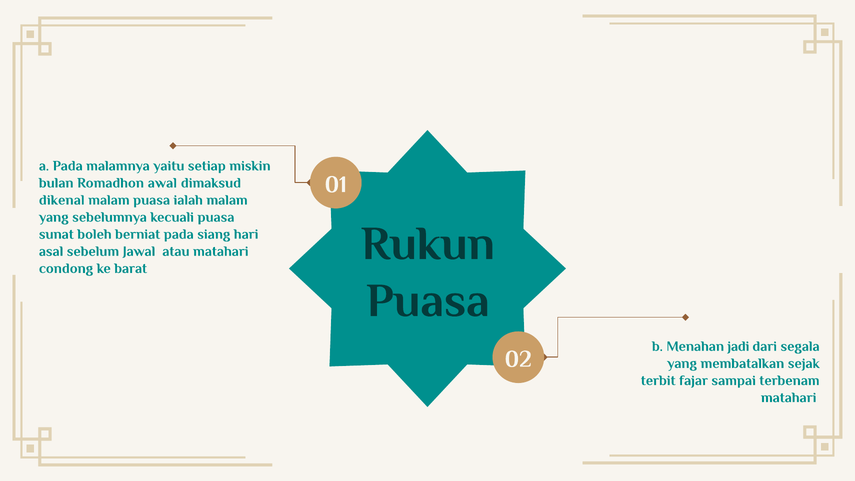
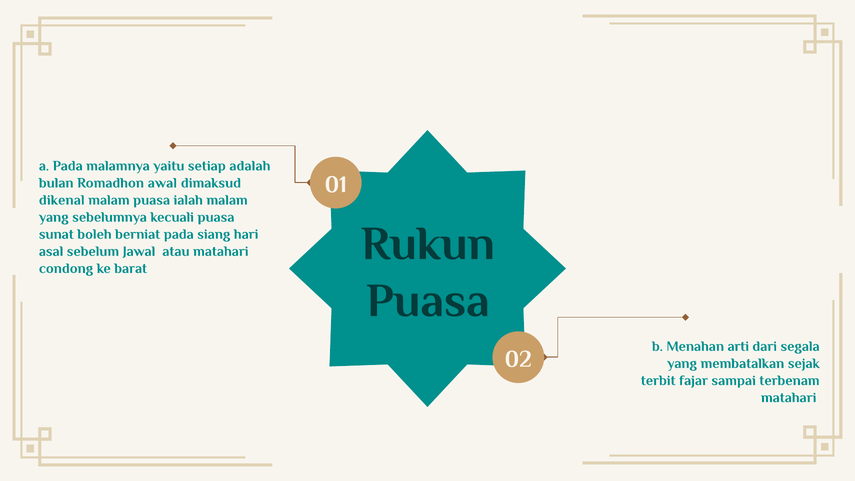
miskin: miskin -> adalah
jadi: jadi -> arti
